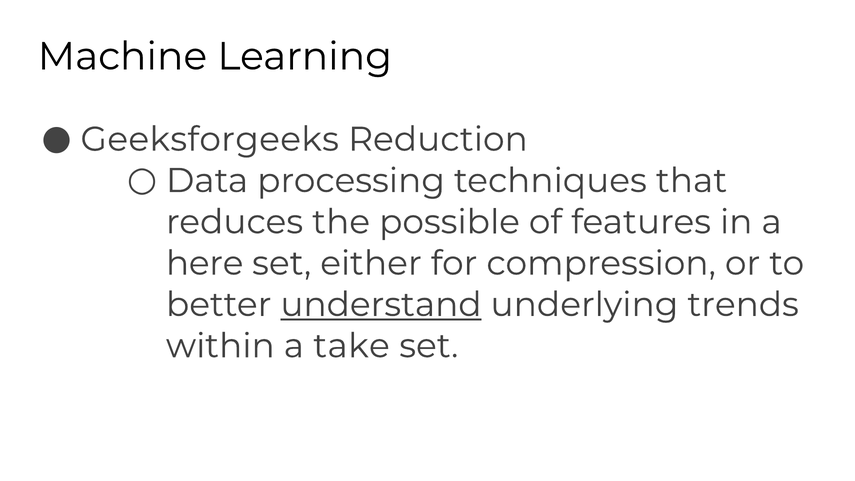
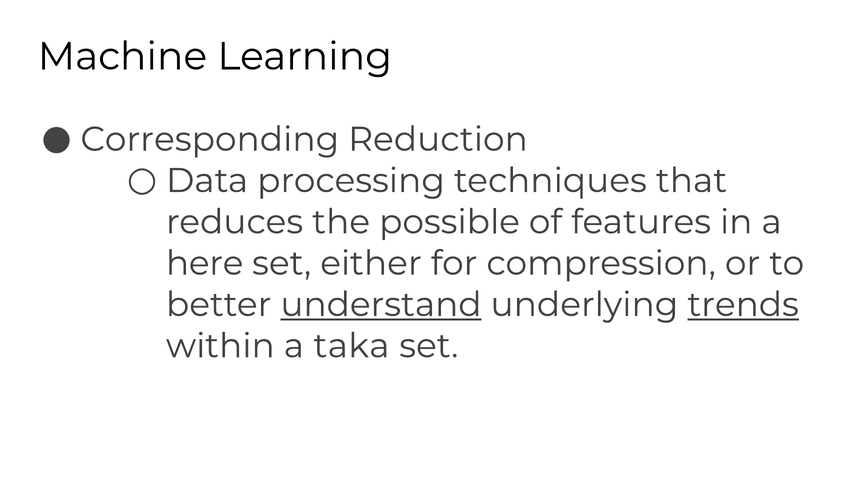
Geeksforgeeks: Geeksforgeeks -> Corresponding
trends underline: none -> present
take: take -> taka
